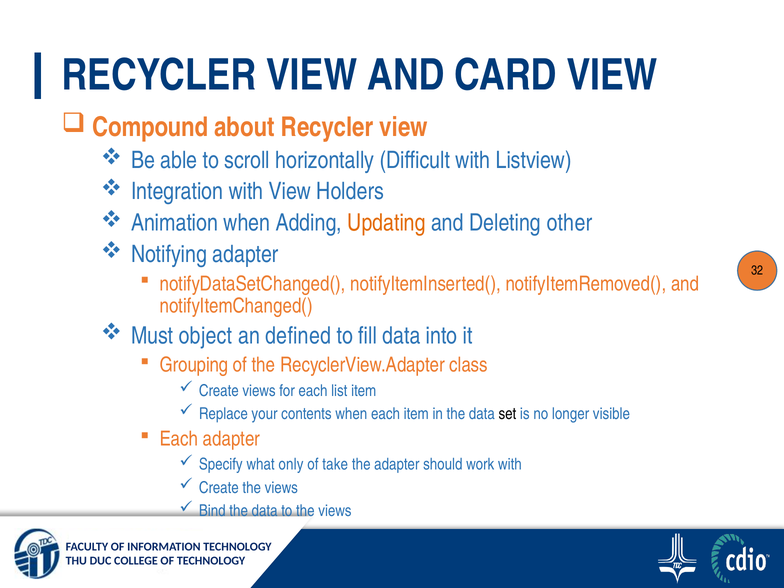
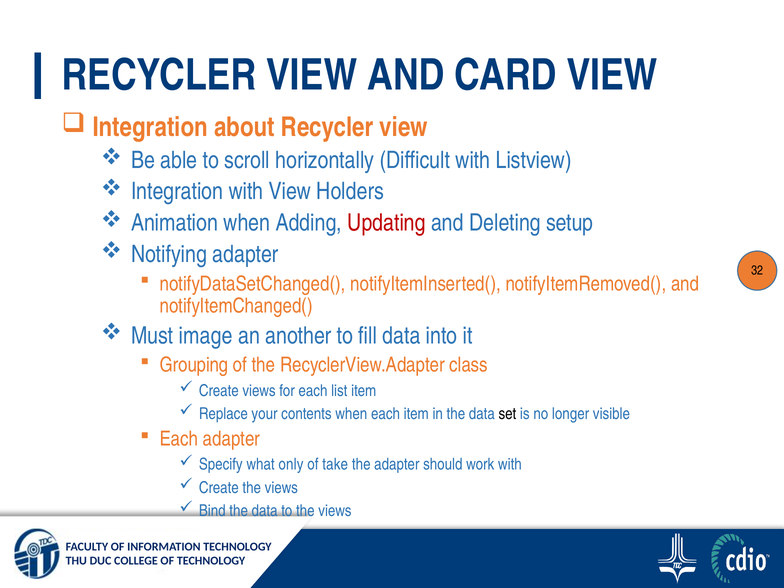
Compound at (150, 127): Compound -> Integration
Updating colour: orange -> red
other: other -> setup
object: object -> image
defined: defined -> another
